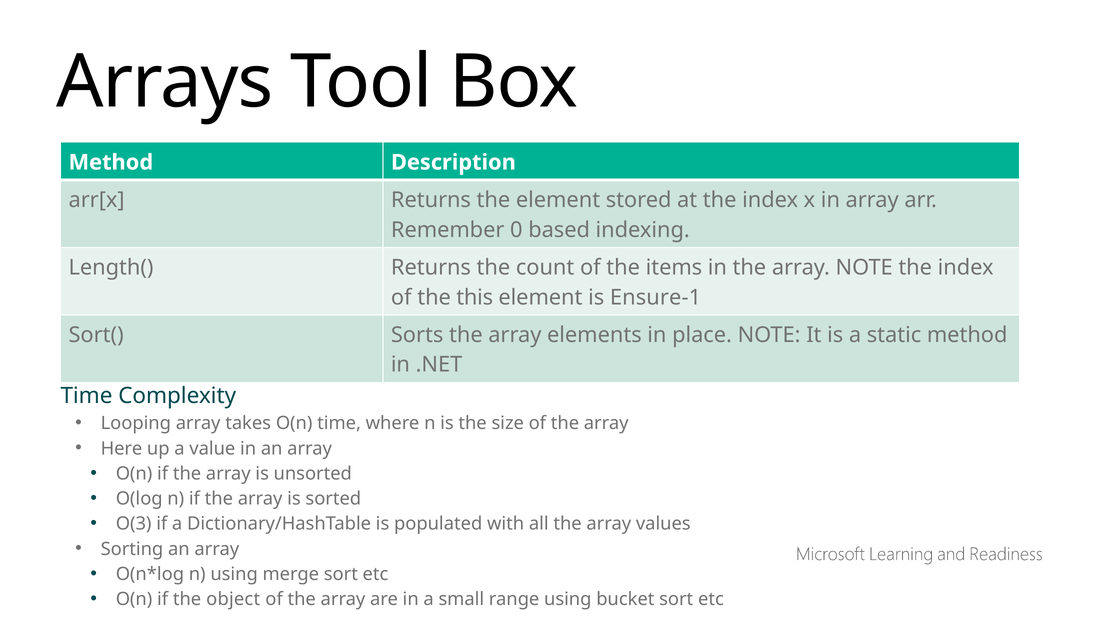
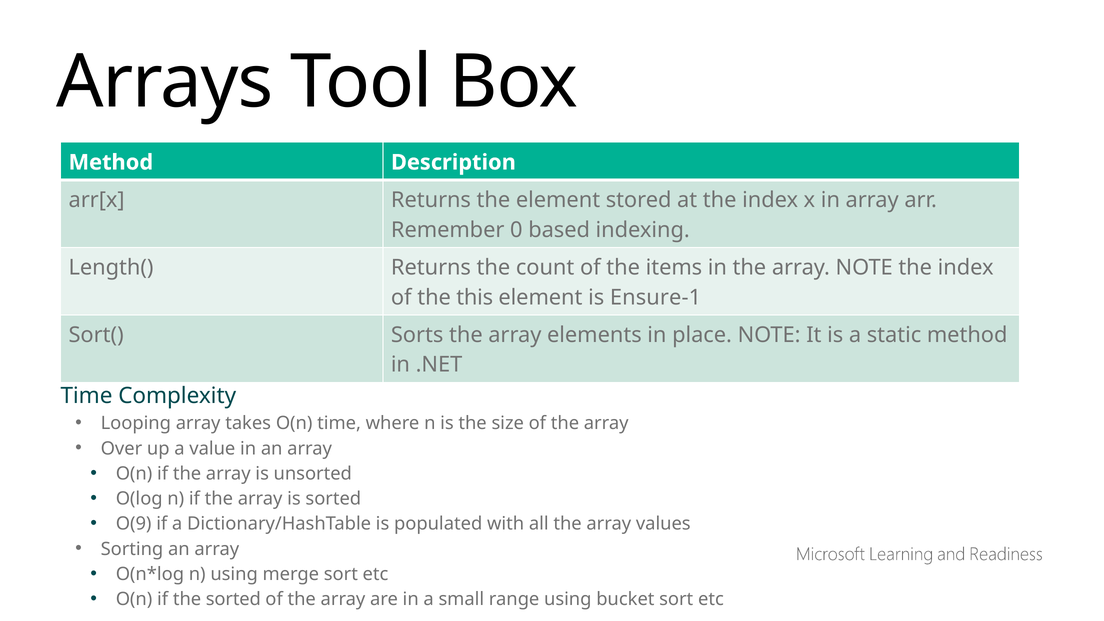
Here: Here -> Over
O(3: O(3 -> O(9
the object: object -> sorted
